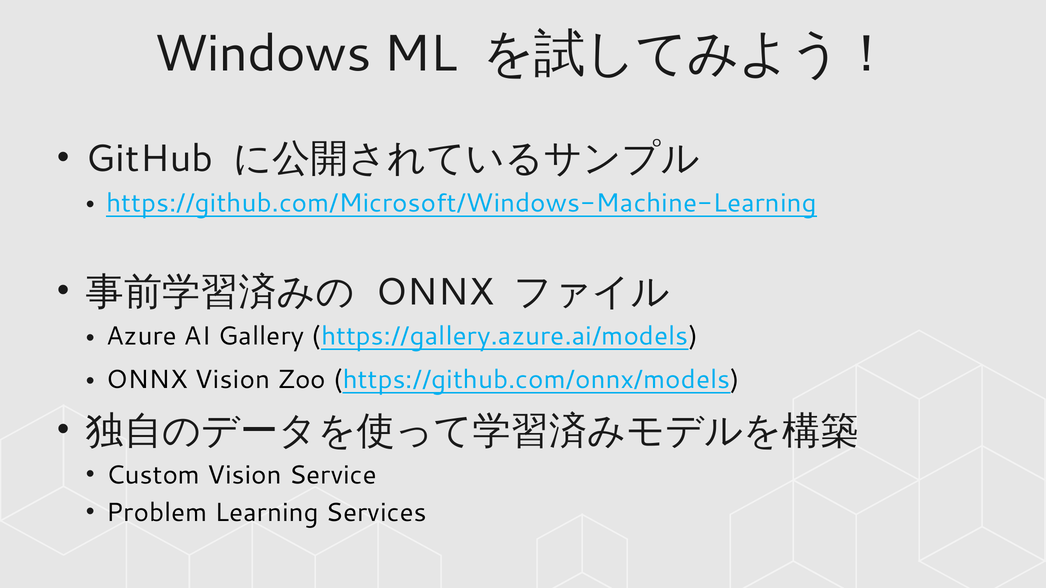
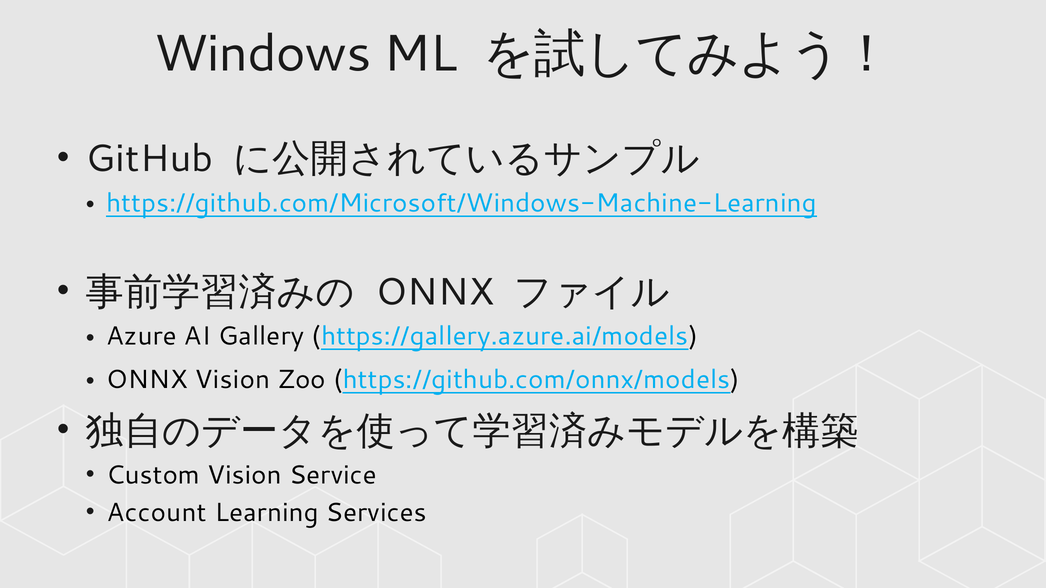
Problem: Problem -> Account
